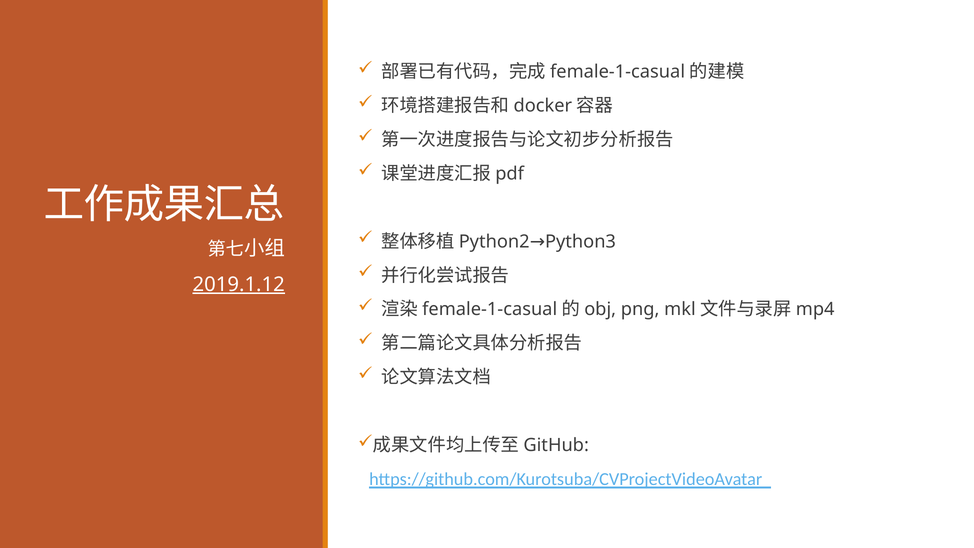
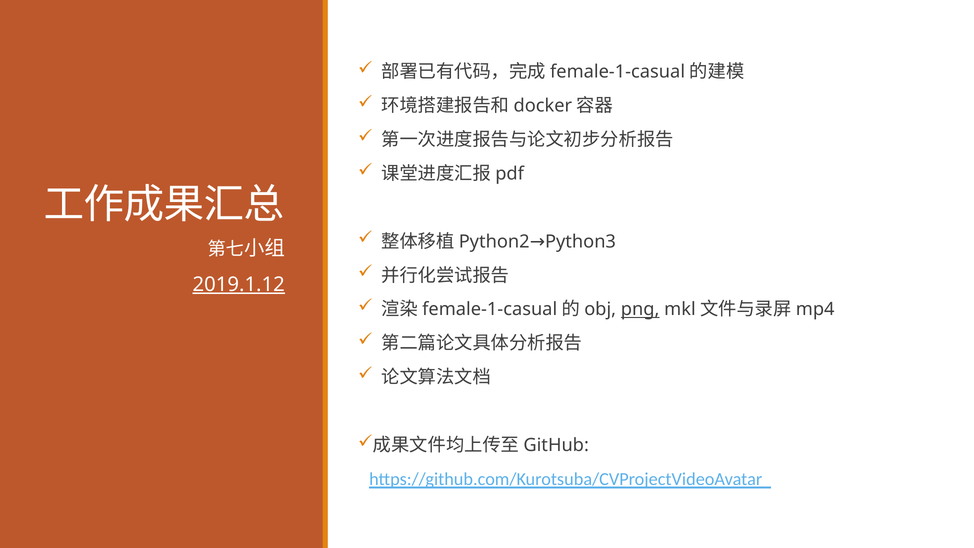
png underline: none -> present
